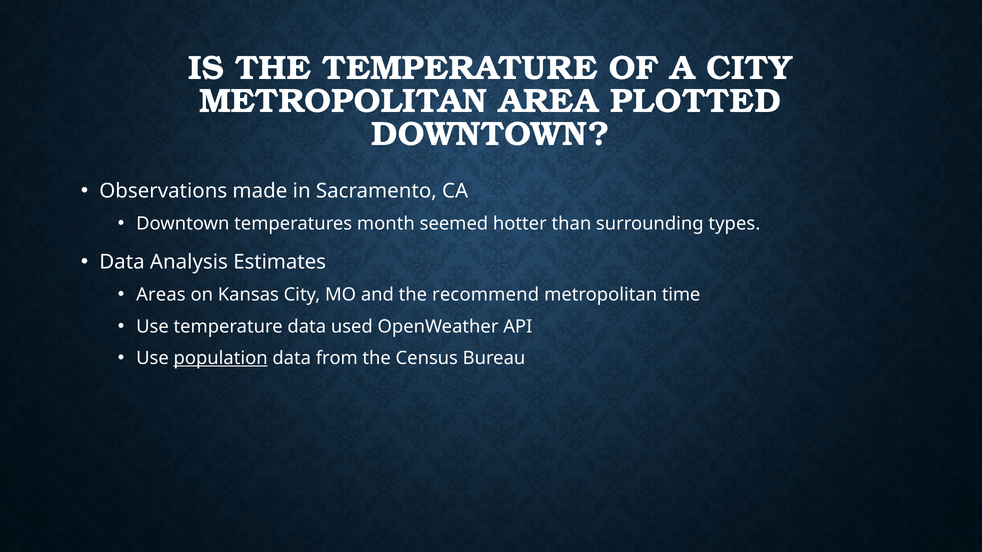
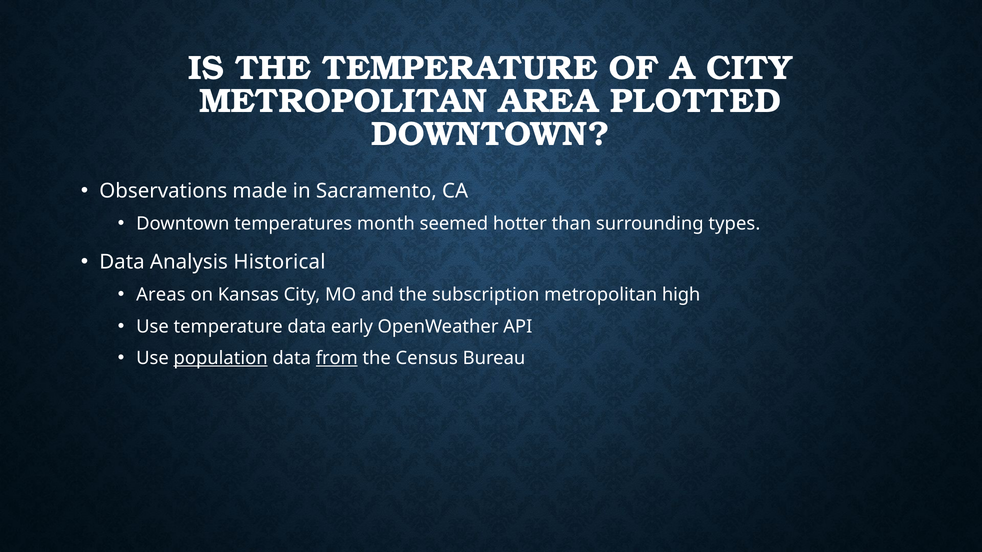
Estimates: Estimates -> Historical
recommend: recommend -> subscription
time: time -> high
used: used -> early
from underline: none -> present
